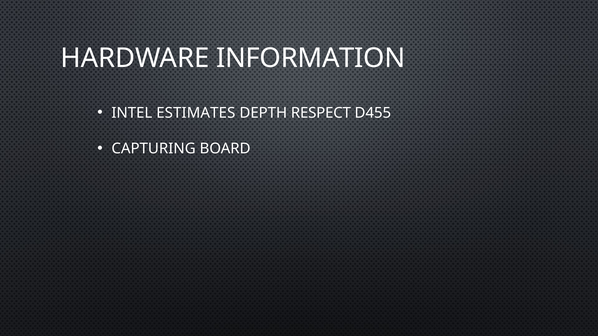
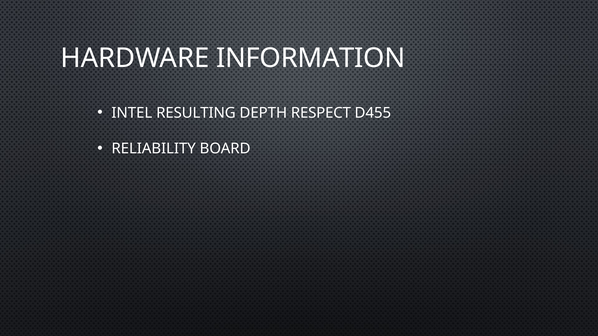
ESTIMATES: ESTIMATES -> RESULTING
CAPTURING: CAPTURING -> RELIABILITY
